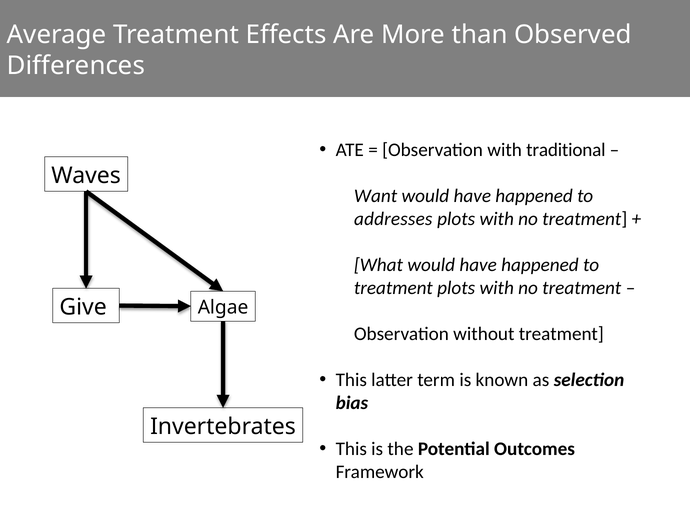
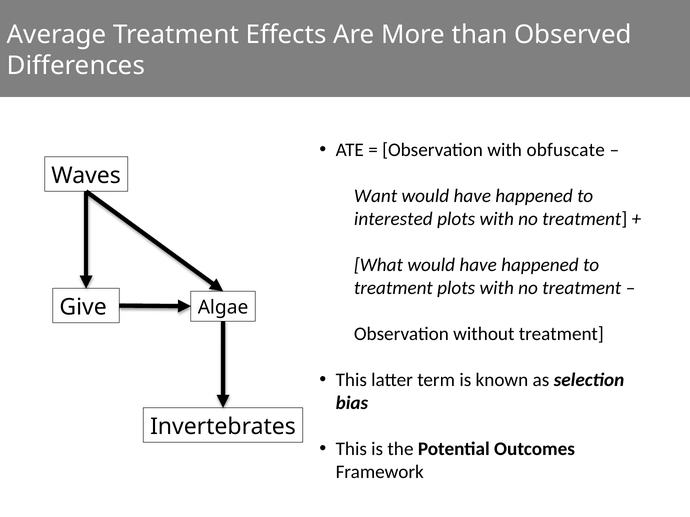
traditional: traditional -> obfuscate
addresses: addresses -> interested
